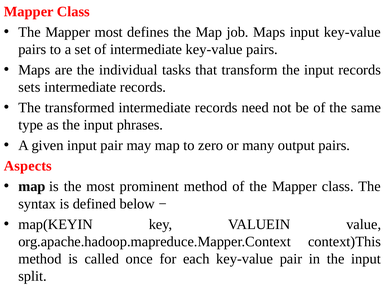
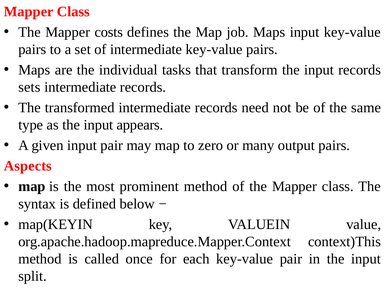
Mapper most: most -> costs
phrases: phrases -> appears
